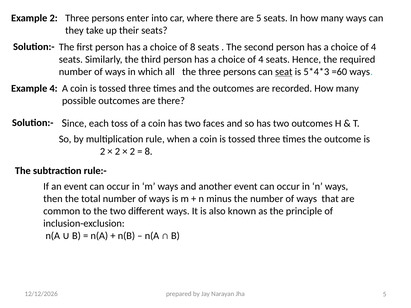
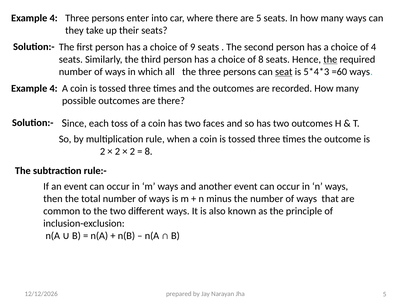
2 at (54, 18): 2 -> 4
of 8: 8 -> 9
4 at (261, 59): 4 -> 8
the at (330, 59) underline: none -> present
